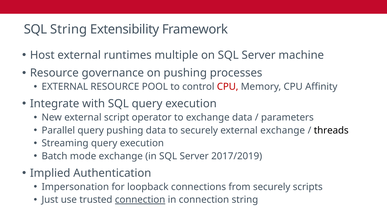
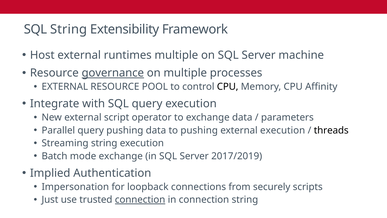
governance underline: none -> present
on pushing: pushing -> multiple
CPU at (228, 87) colour: red -> black
to securely: securely -> pushing
external exchange: exchange -> execution
Streaming query: query -> string
